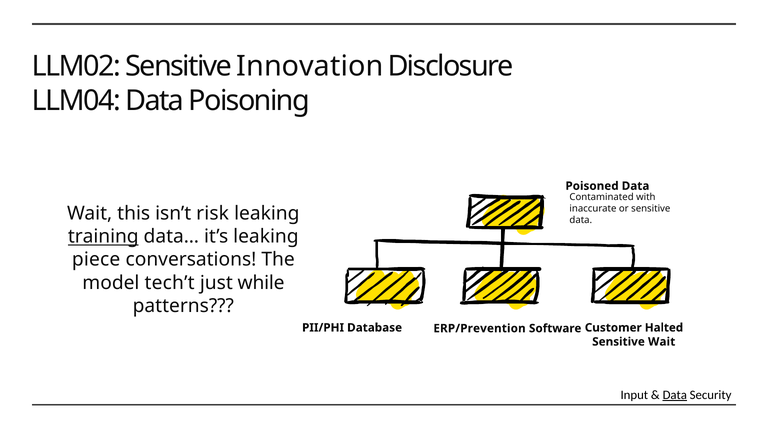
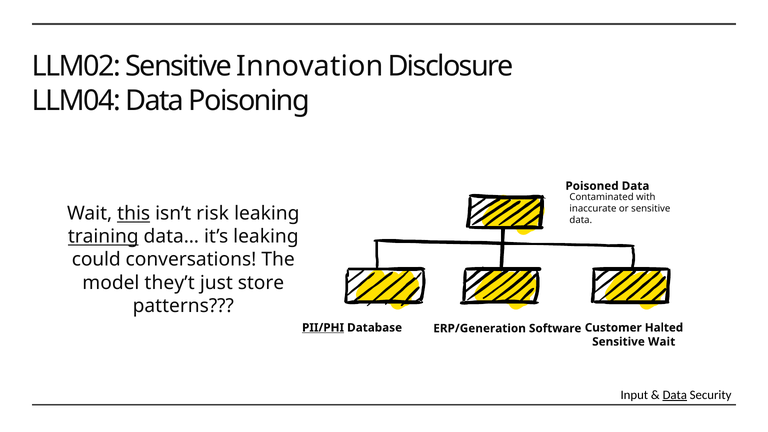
this underline: none -> present
piece: piece -> could
tech’t: tech’t -> they’t
while: while -> store
PII/PHI underline: none -> present
ERP/Prevention: ERP/Prevention -> ERP/Generation
